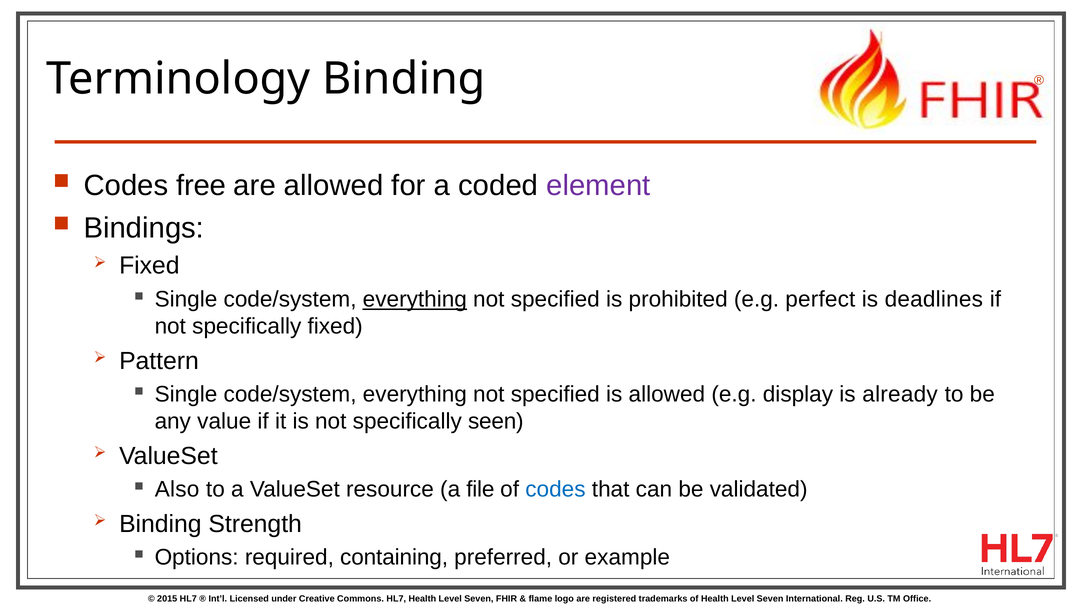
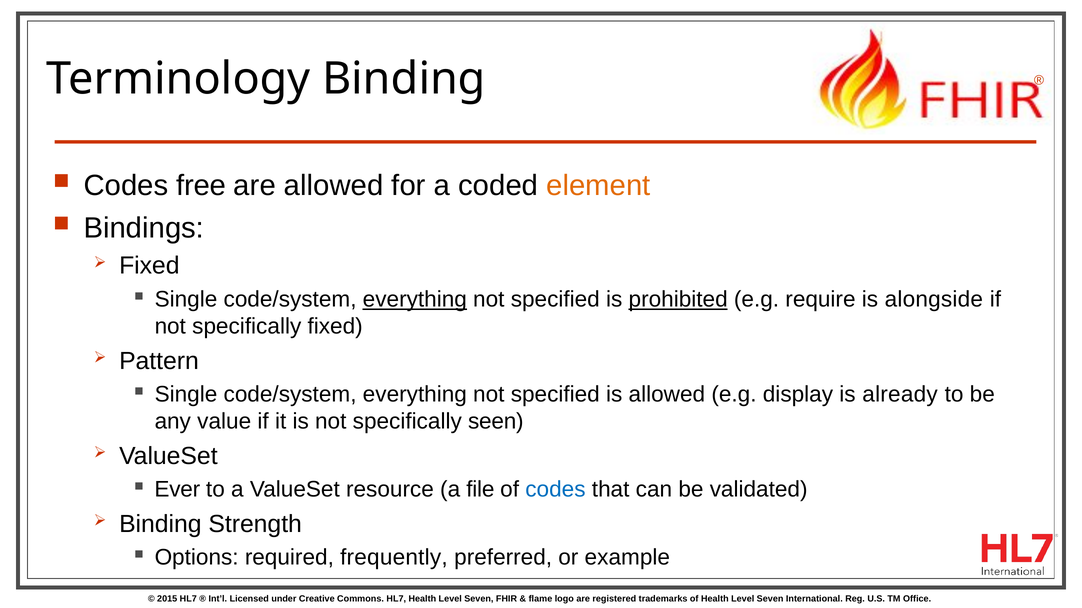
element colour: purple -> orange
prohibited underline: none -> present
perfect: perfect -> require
deadlines: deadlines -> alongside
Also: Also -> Ever
containing: containing -> frequently
